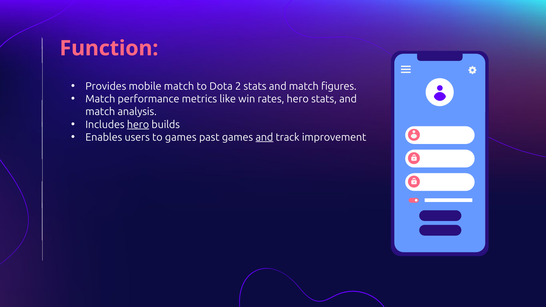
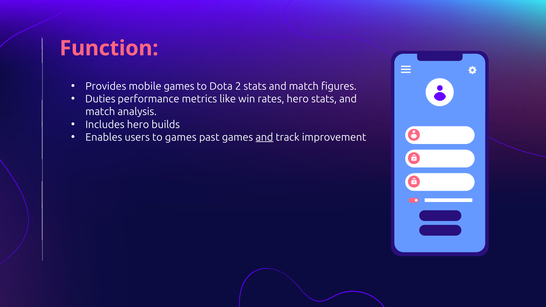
mobile match: match -> games
Match at (100, 99): Match -> Duties
hero at (138, 125) underline: present -> none
